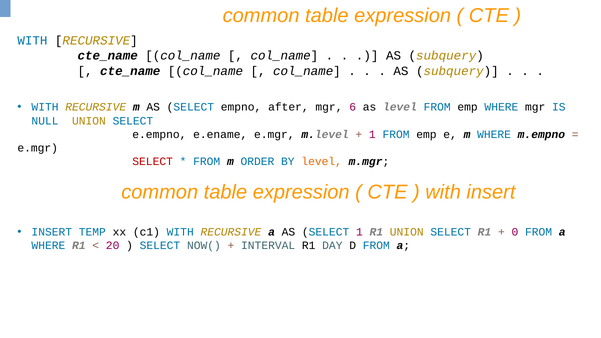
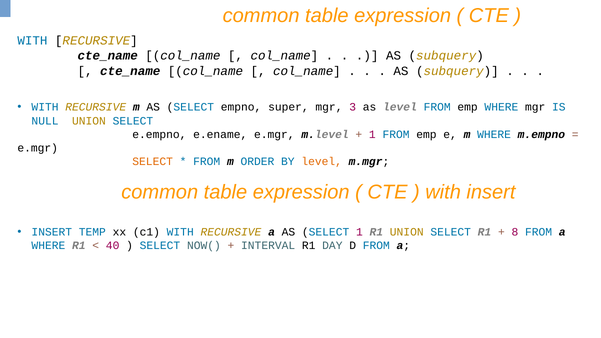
after: after -> super
6: 6 -> 3
SELECT at (153, 161) colour: red -> orange
0: 0 -> 8
20: 20 -> 40
